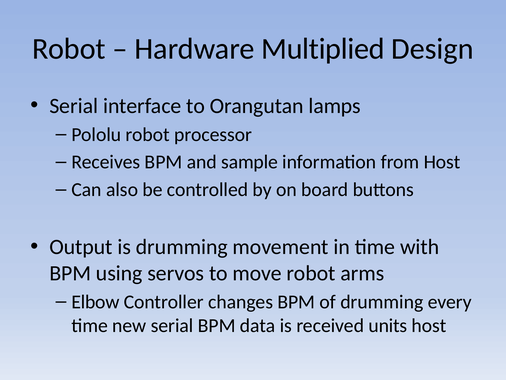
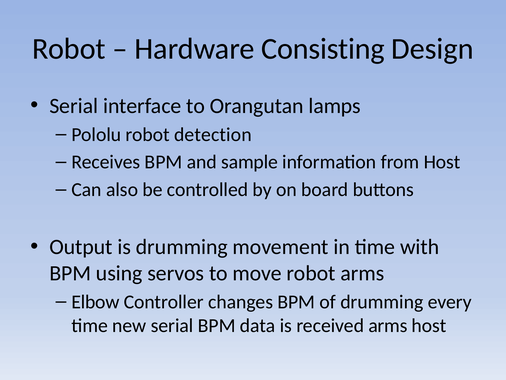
Multiplied: Multiplied -> Consisting
processor: processor -> detection
received units: units -> arms
